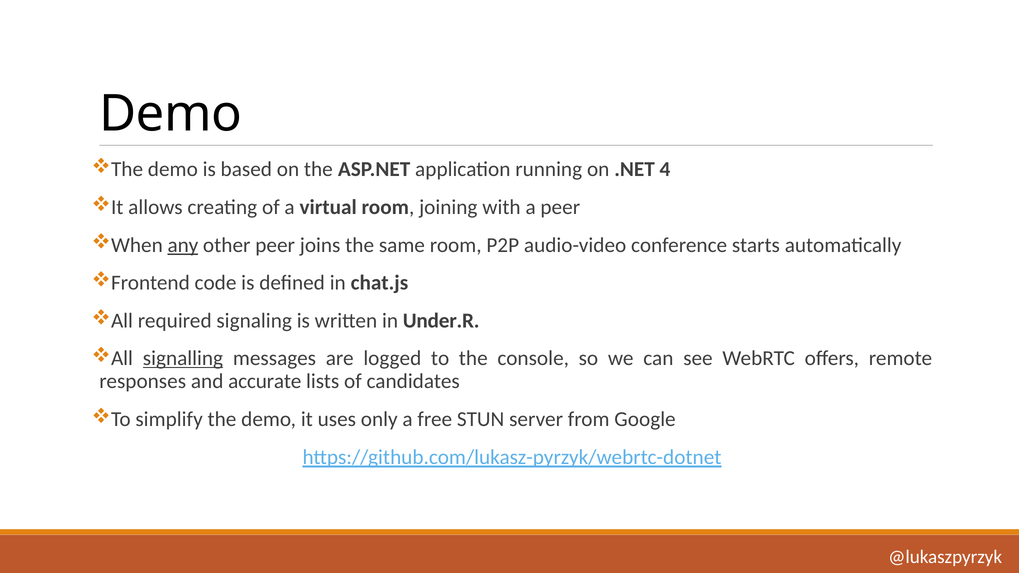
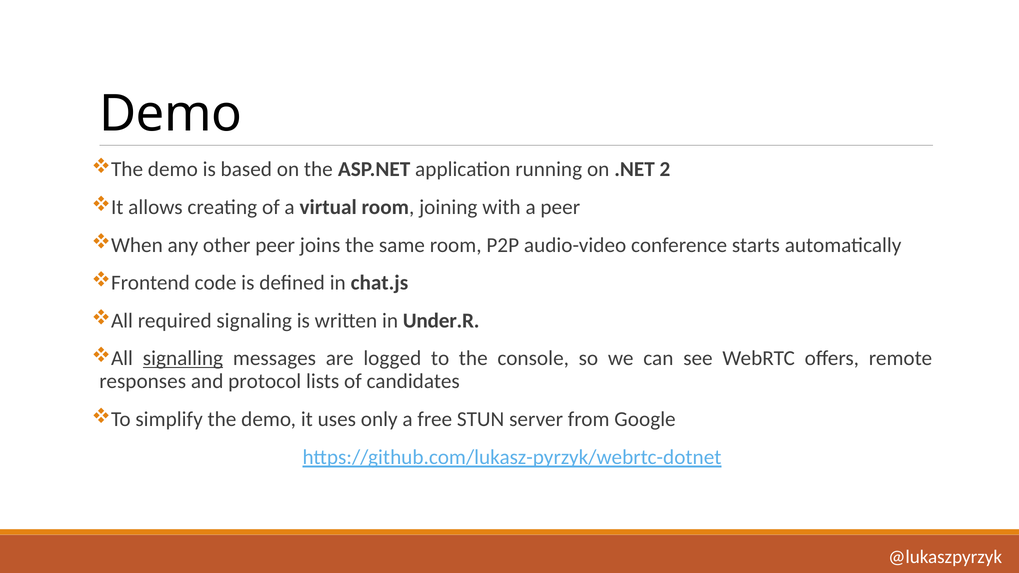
4: 4 -> 2
any underline: present -> none
accurate: accurate -> protocol
